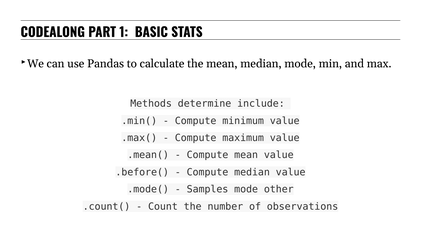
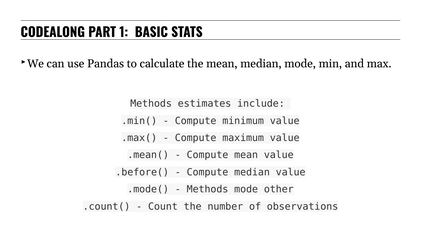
determine: determine -> estimates
Samples at (208, 190): Samples -> Methods
